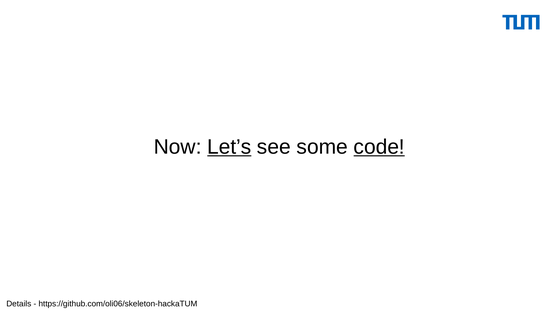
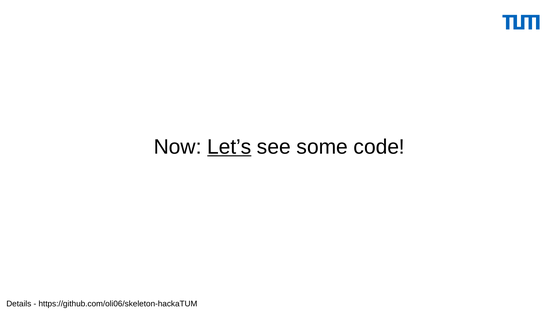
code underline: present -> none
